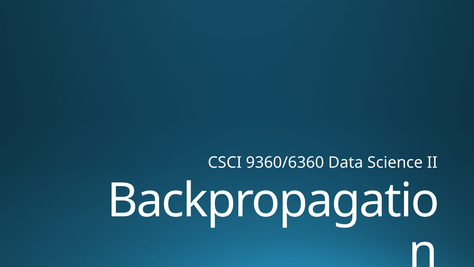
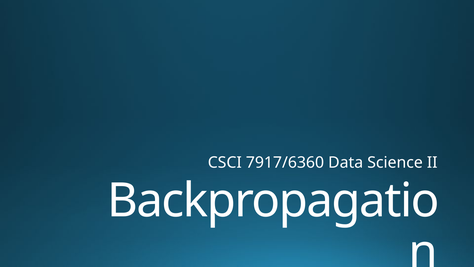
9360/6360: 9360/6360 -> 7917/6360
